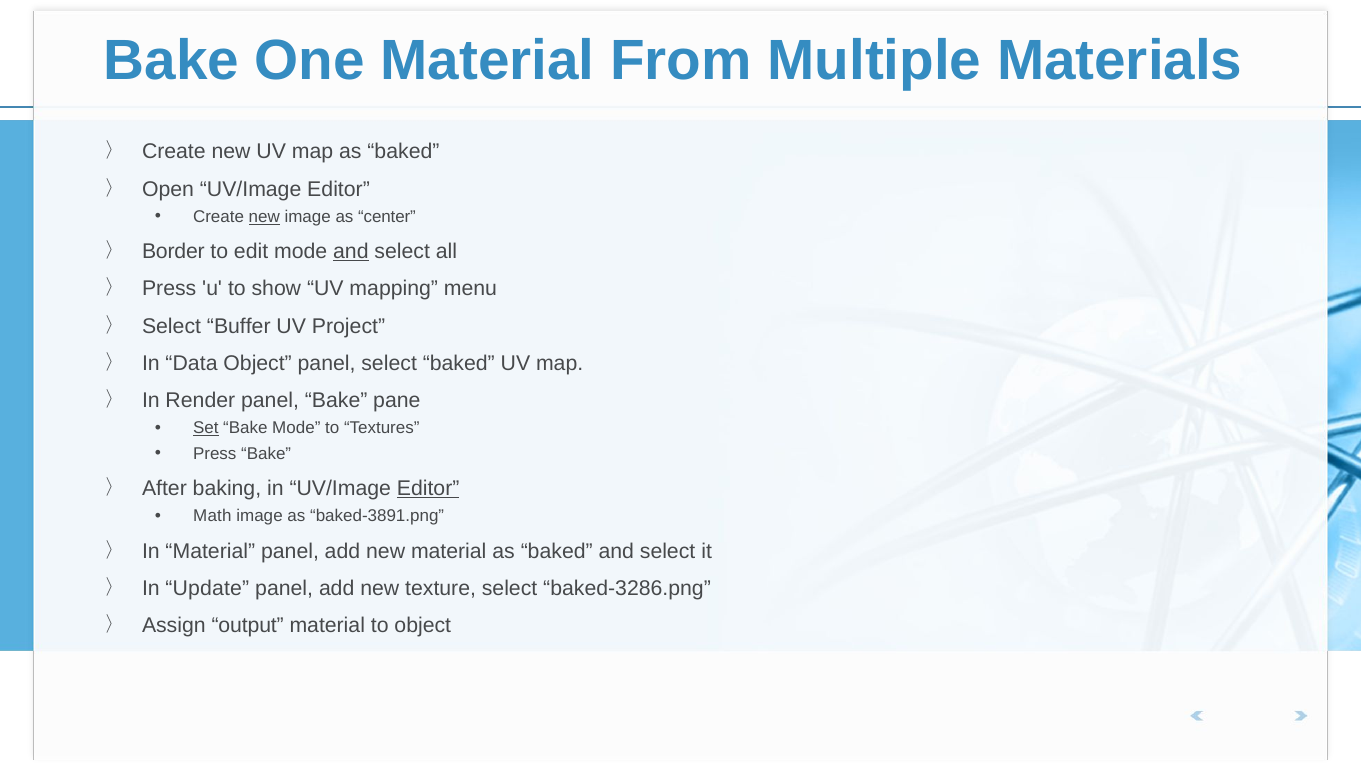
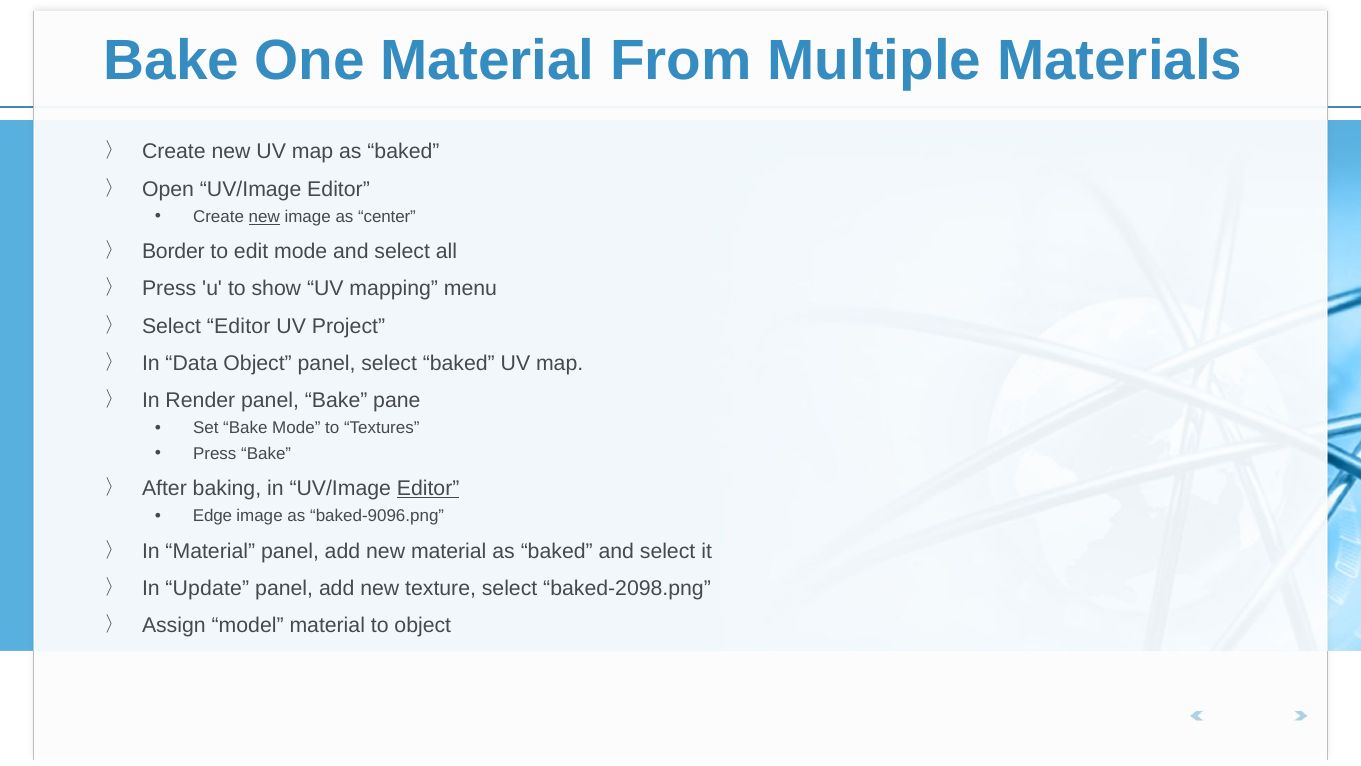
and at (351, 252) underline: present -> none
Select Buffer: Buffer -> Editor
Set underline: present -> none
Math: Math -> Edge
baked-3891.png: baked-3891.png -> baked-9096.png
baked-3286.png: baked-3286.png -> baked-2098.png
output: output -> model
